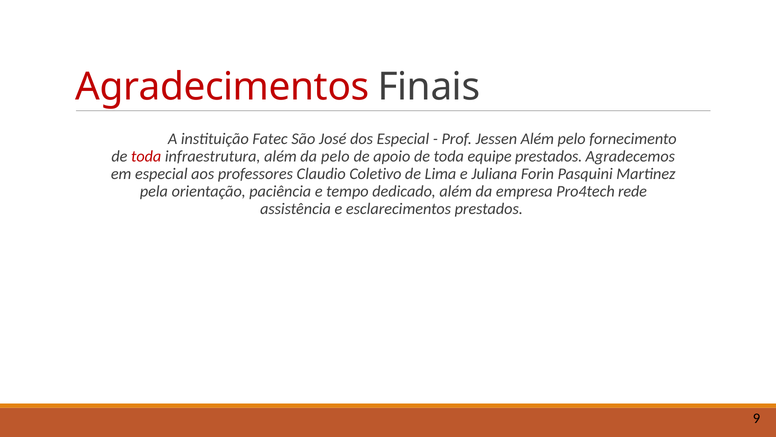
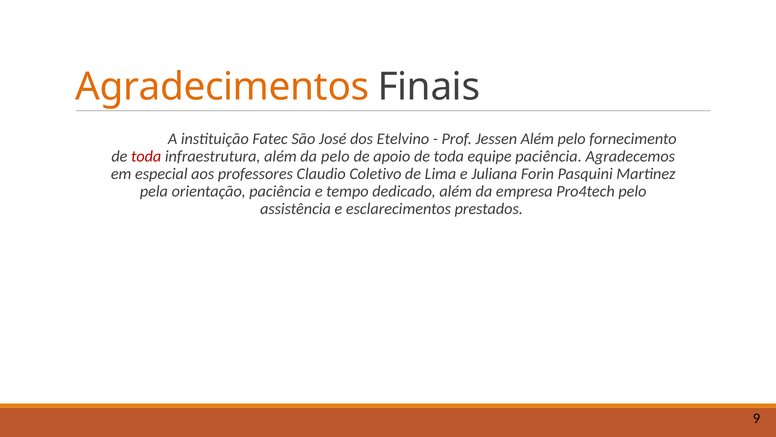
Agradecimentos colour: red -> orange
dos Especial: Especial -> Etelvino
equipe prestados: prestados -> paciência
Pro4tech rede: rede -> pelo
